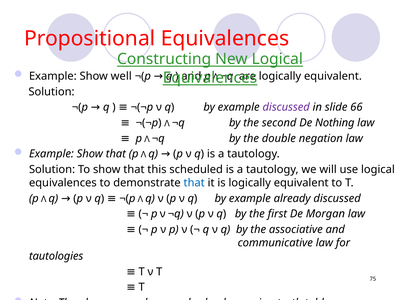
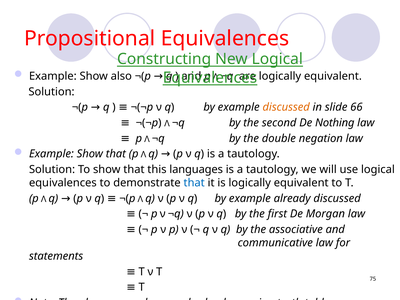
Show well: well -> also
discussed at (286, 107) colour: purple -> orange
scheduled: scheduled -> languages
tautologies: tautologies -> statements
